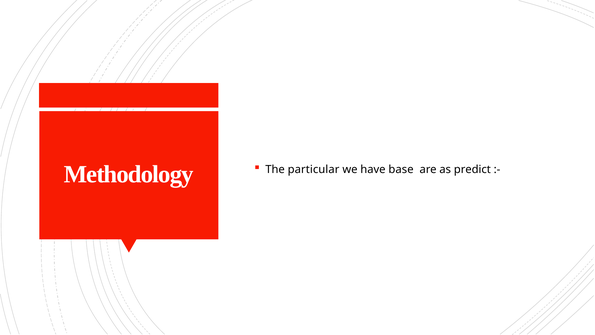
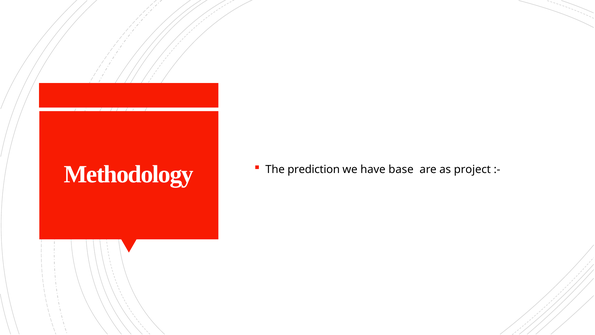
particular: particular -> prediction
predict: predict -> project
